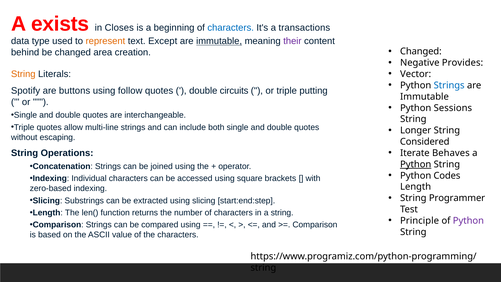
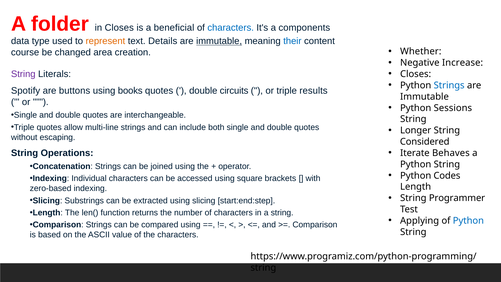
exists: exists -> folder
beginning: beginning -> beneficial
transactions: transactions -> components
Except: Except -> Details
their colour: purple -> blue
Changed at (421, 51): Changed -> Whether
behind: behind -> course
Provides: Provides -> Increase
Vector at (416, 74): Vector -> Closes
String at (23, 74) colour: orange -> purple
follow: follow -> books
putting: putting -> results
Python at (416, 164) underline: present -> none
Principle: Principle -> Applying
Python at (468, 221) colour: purple -> blue
